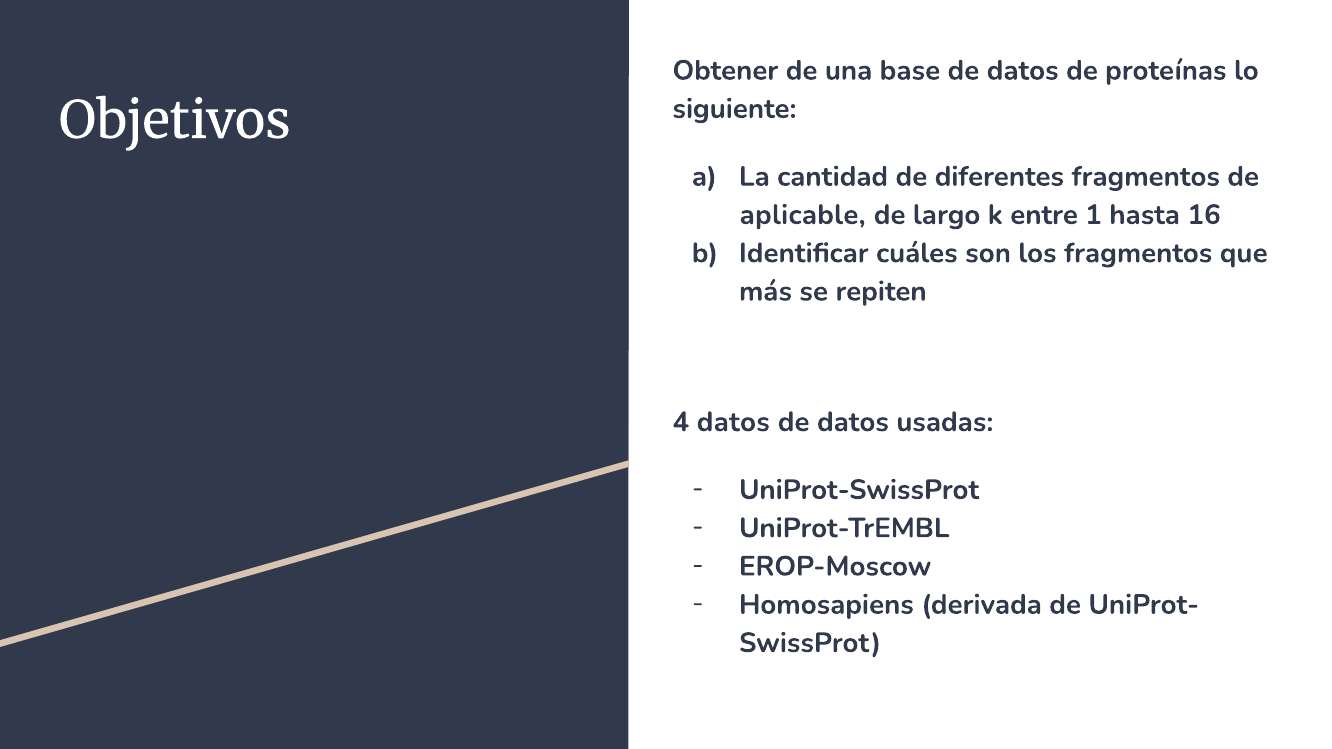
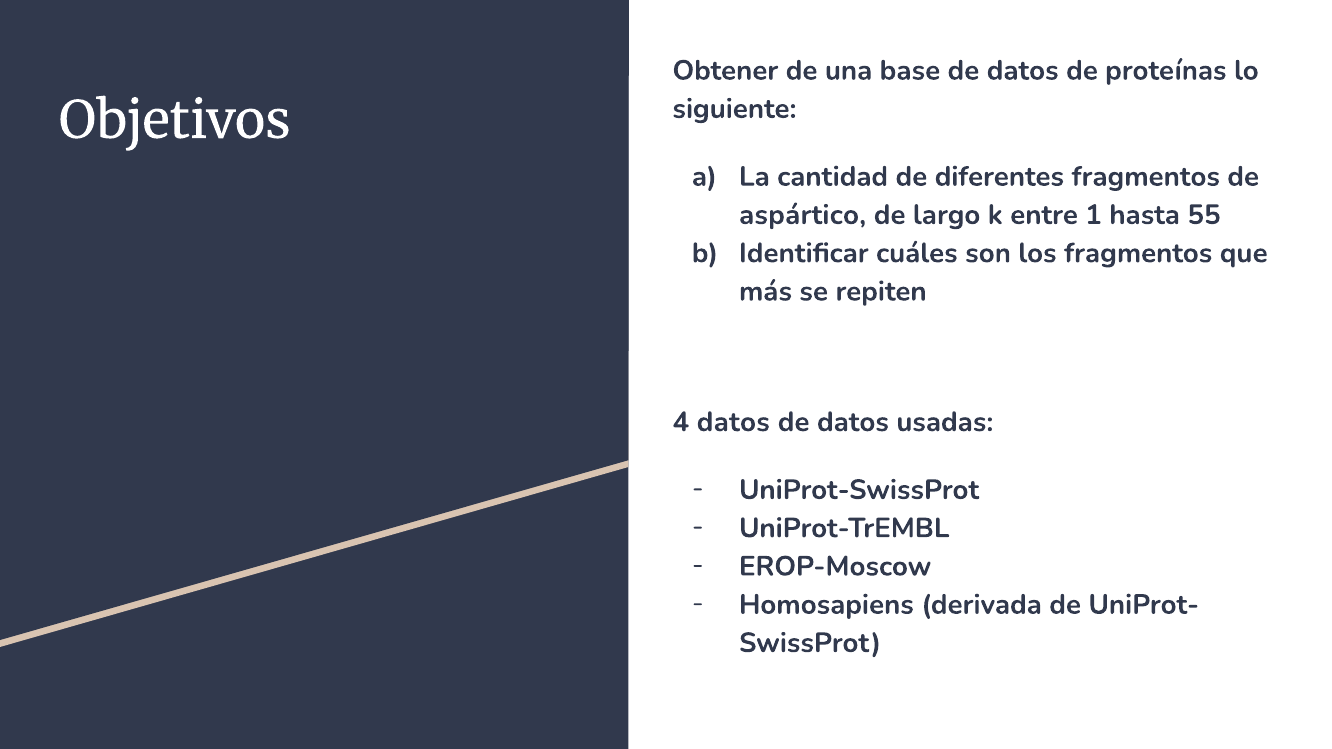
aplicable: aplicable -> aspártico
16: 16 -> 55
